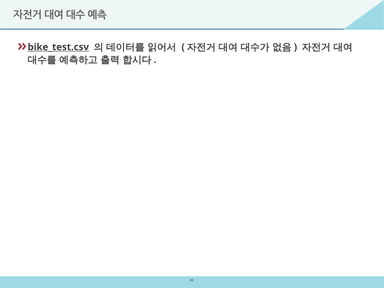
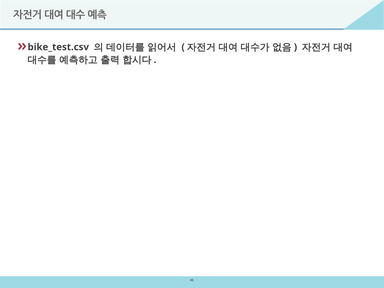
bike_test.csv underline: present -> none
